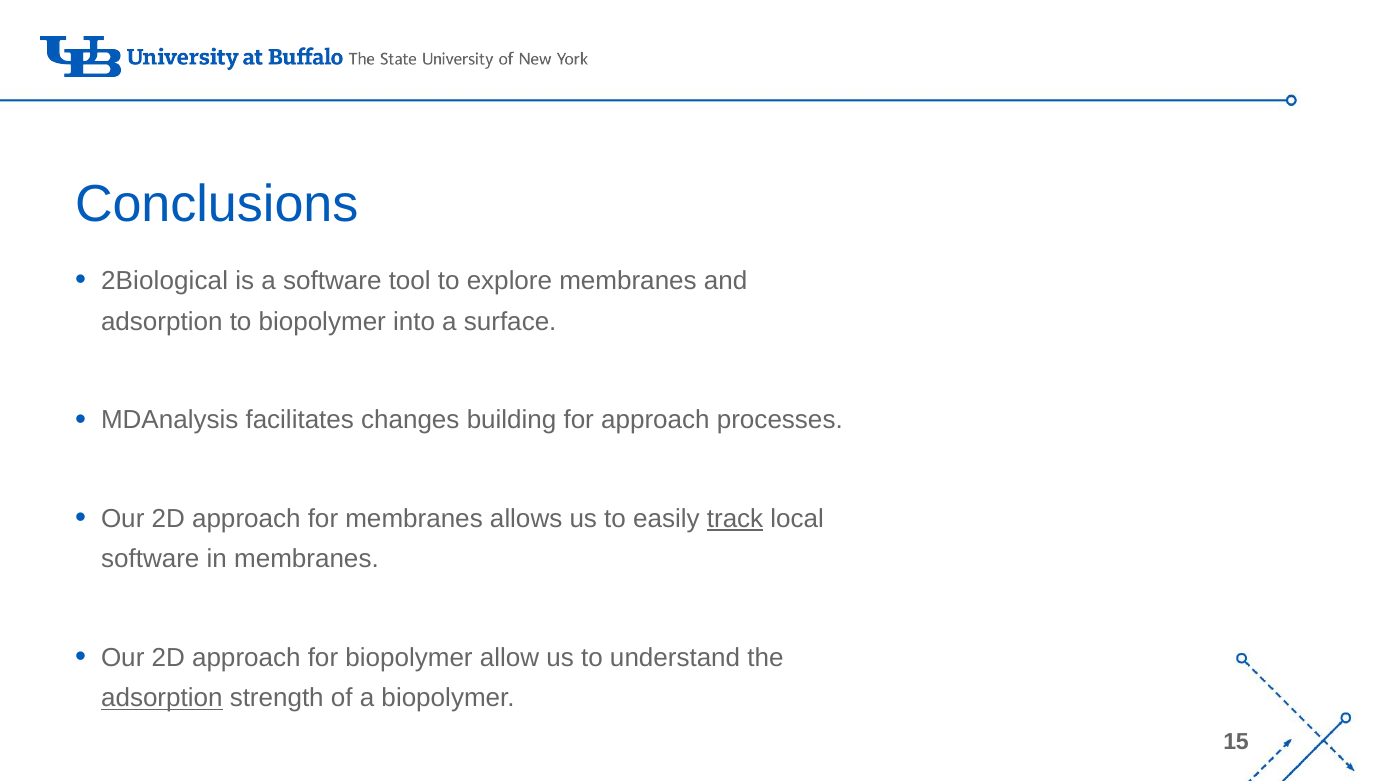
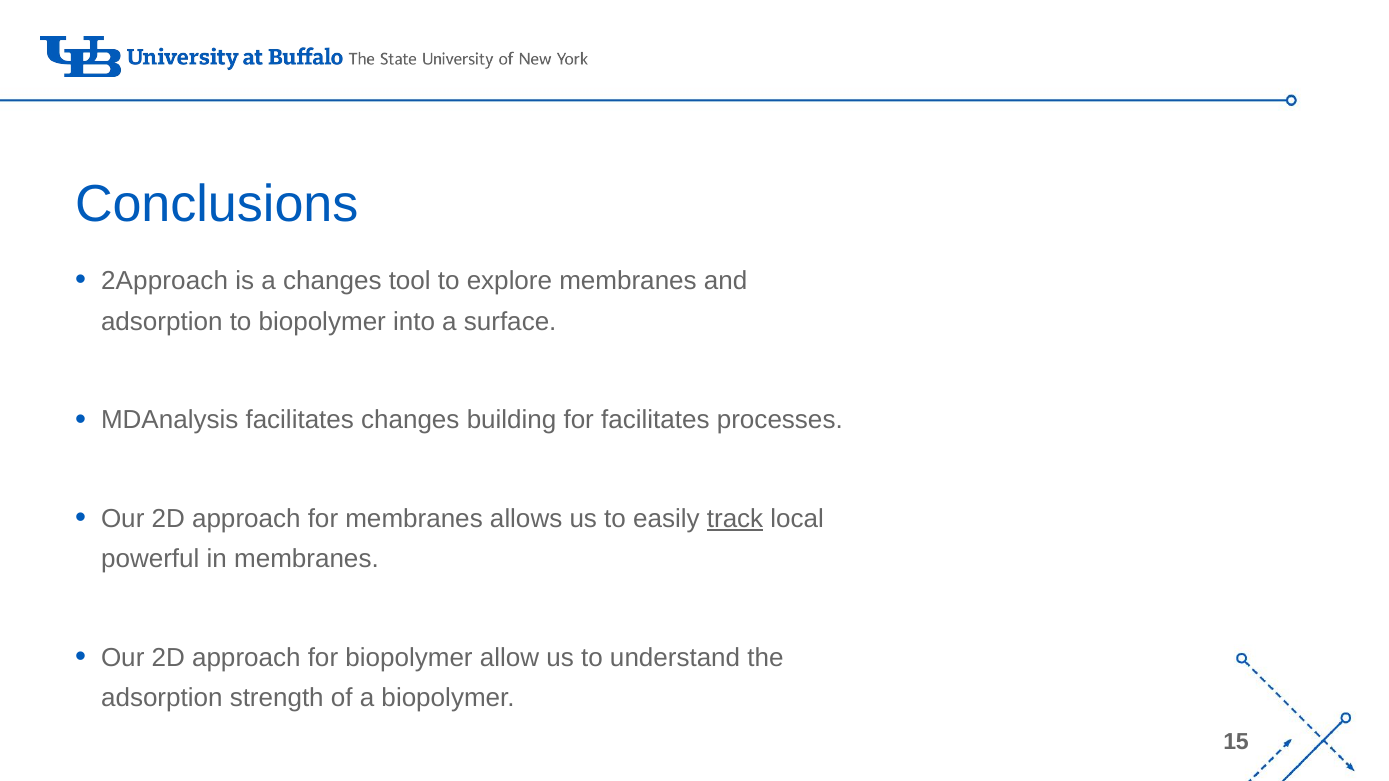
2Biological: 2Biological -> 2Approach
a software: software -> changes
for approach: approach -> facilitates
software at (150, 559): software -> powerful
adsorption at (162, 699) underline: present -> none
